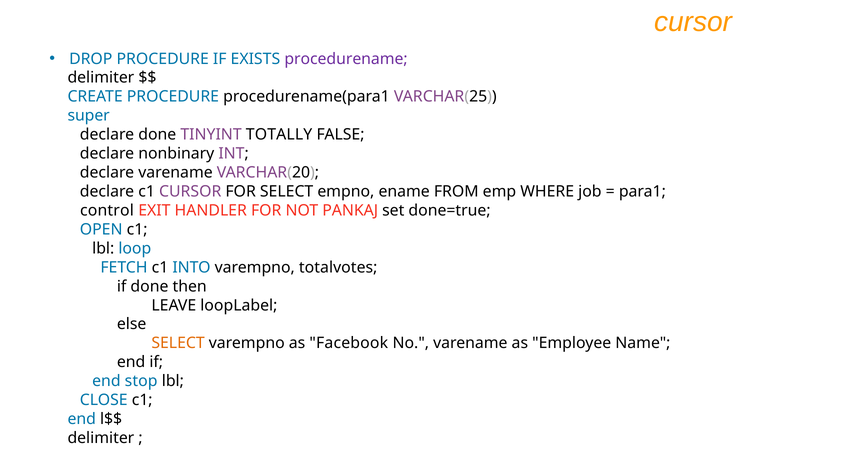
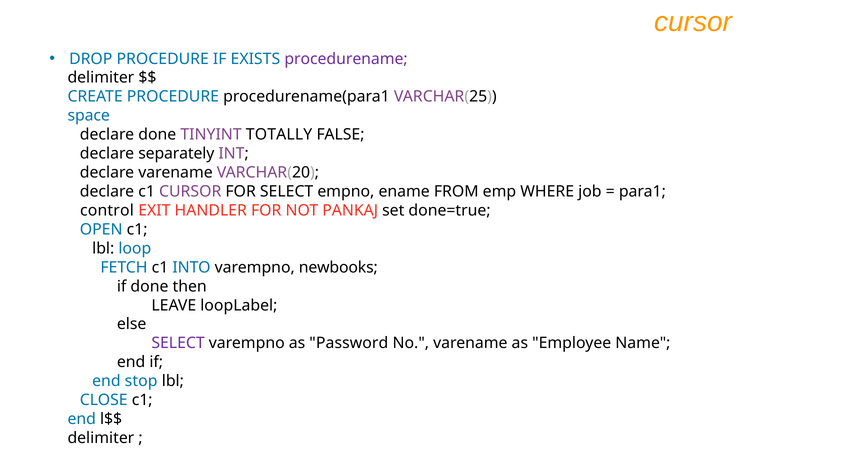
super: super -> space
nonbinary: nonbinary -> separately
totalvotes: totalvotes -> newbooks
SELECT at (178, 344) colour: orange -> purple
Facebook: Facebook -> Password
